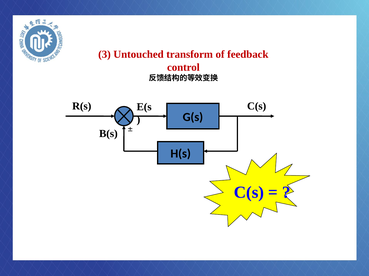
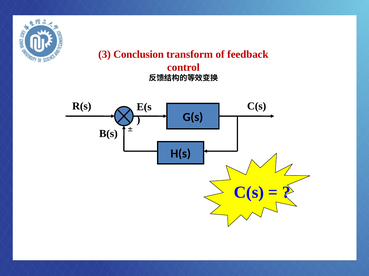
Untouched: Untouched -> Conclusion
